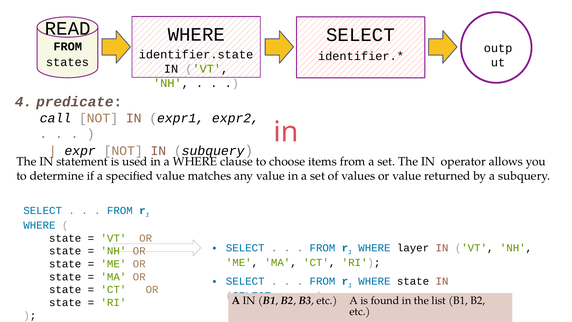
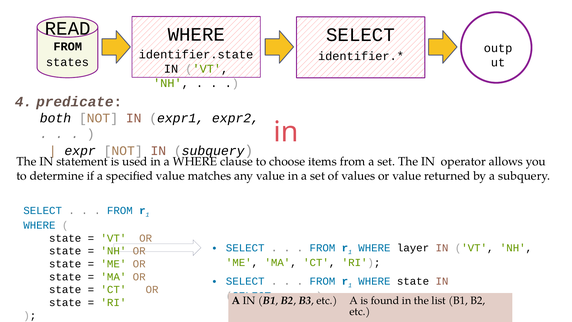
call: call -> both
